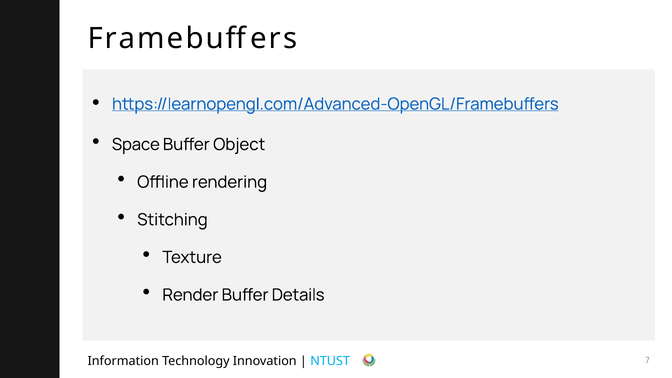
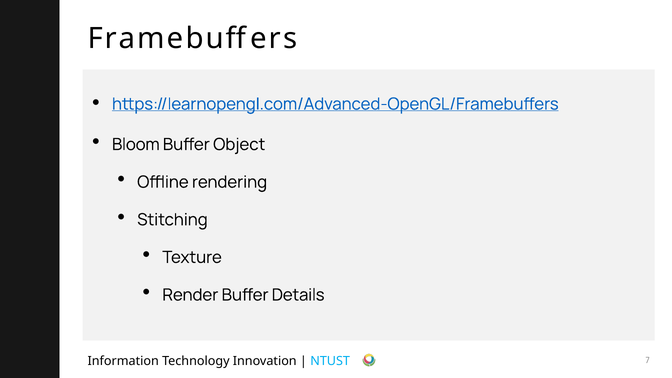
Space: Space -> Bloom
